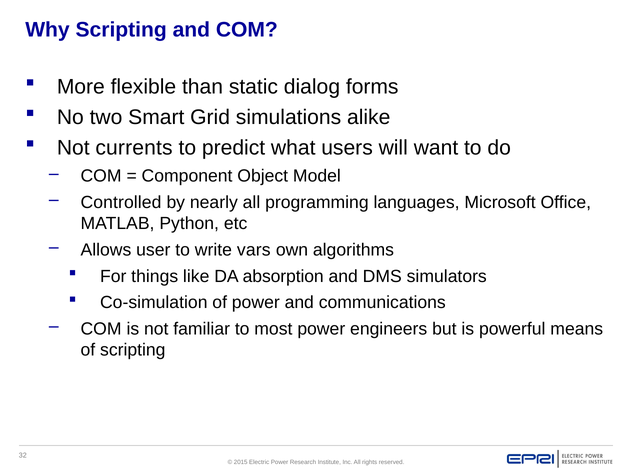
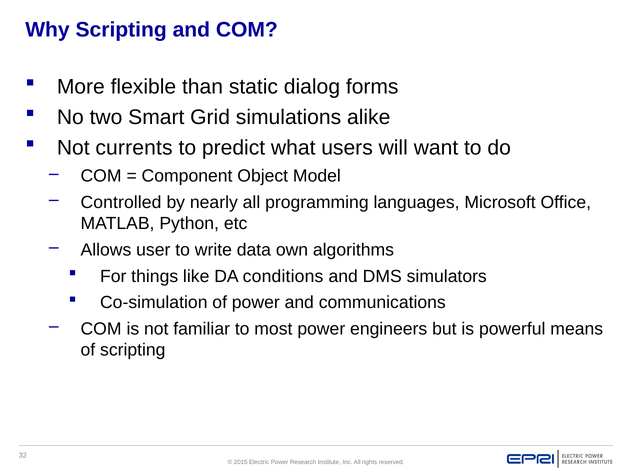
vars: vars -> data
absorption: absorption -> conditions
